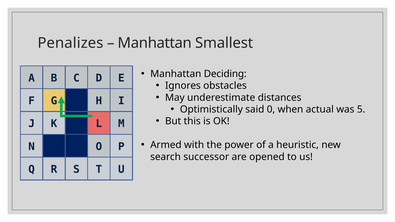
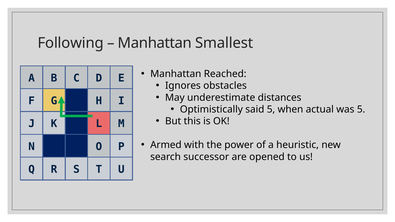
Penalizes: Penalizes -> Following
Deciding: Deciding -> Reached
said 0: 0 -> 5
